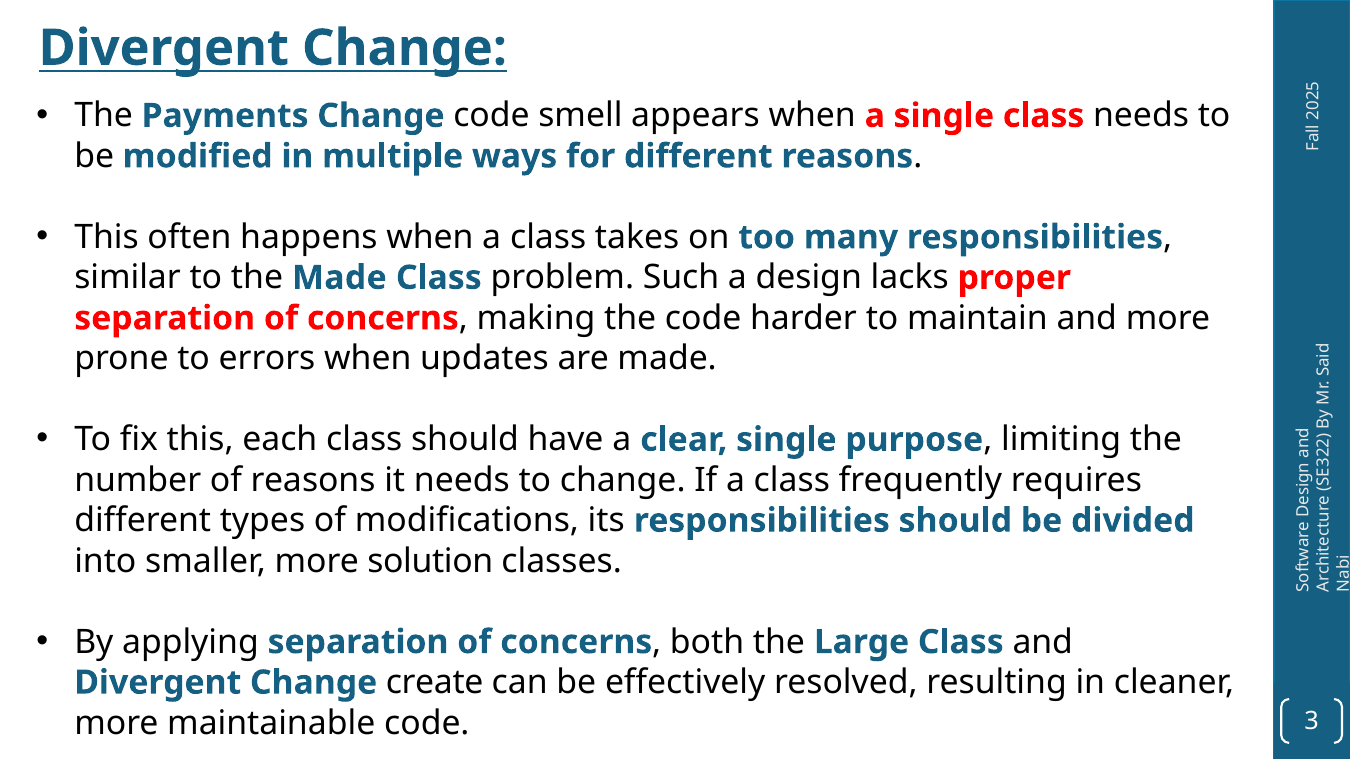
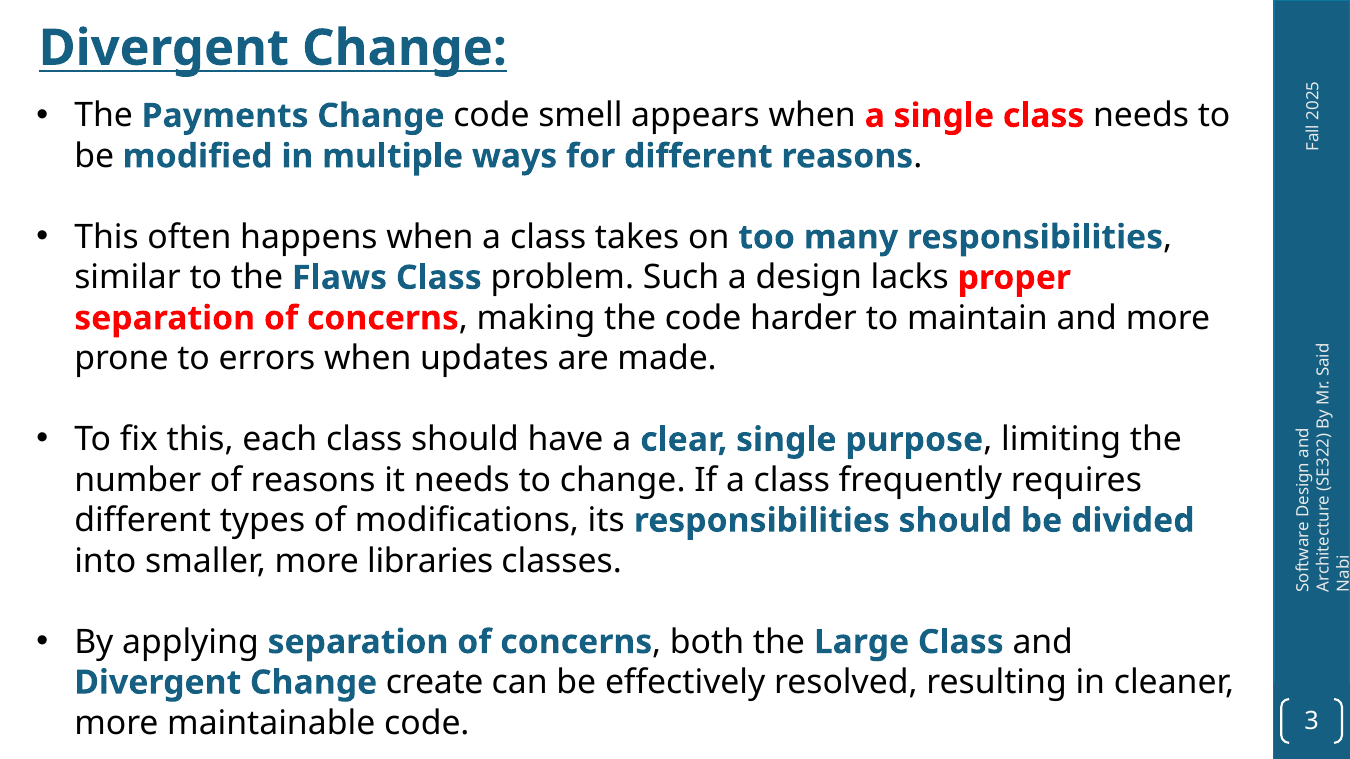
the Made: Made -> Flaws
solution: solution -> libraries
